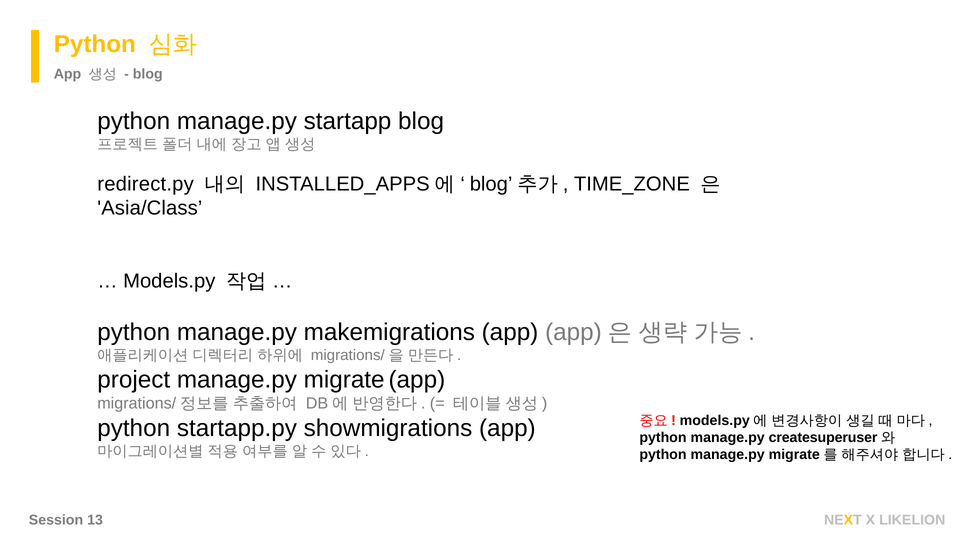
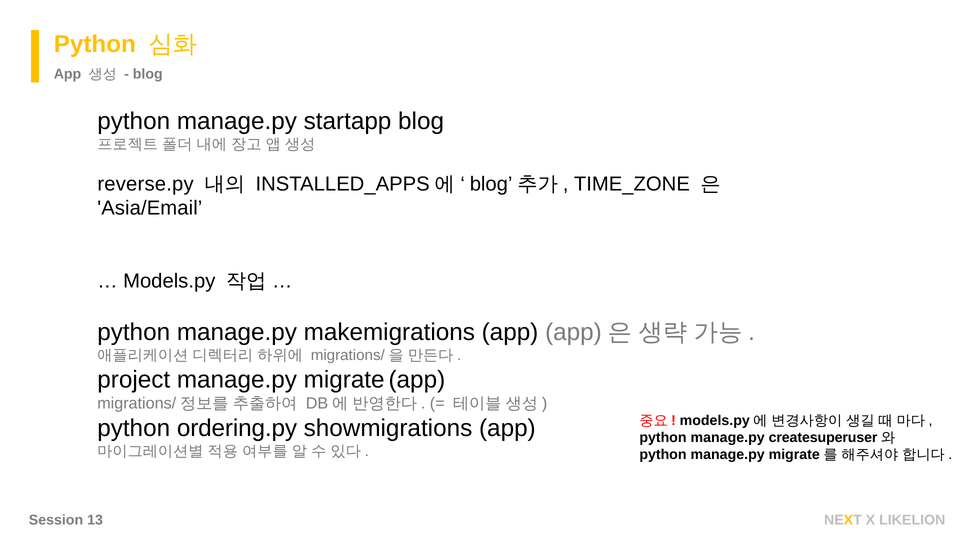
redirect.py: redirect.py -> reverse.py
Asia/Class: Asia/Class -> Asia/Email
startapp.py: startapp.py -> ordering.py
